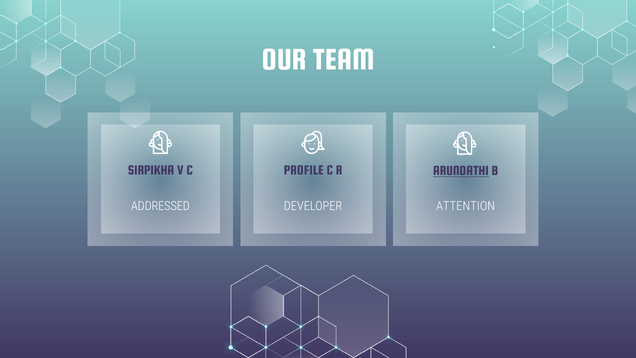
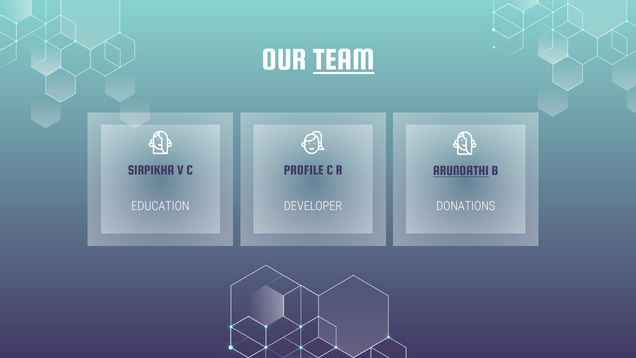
TEAM underline: none -> present
ADDRESSED: ADDRESSED -> EDUCATION
ATTENTION: ATTENTION -> DONATIONS
